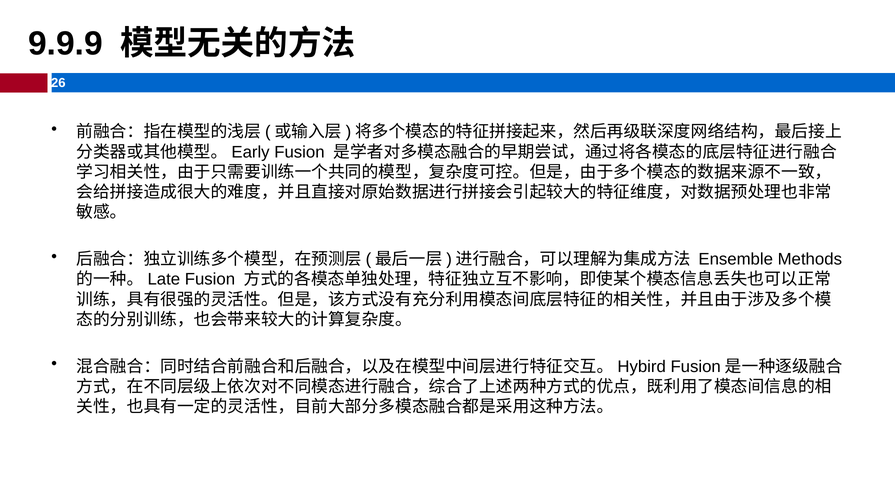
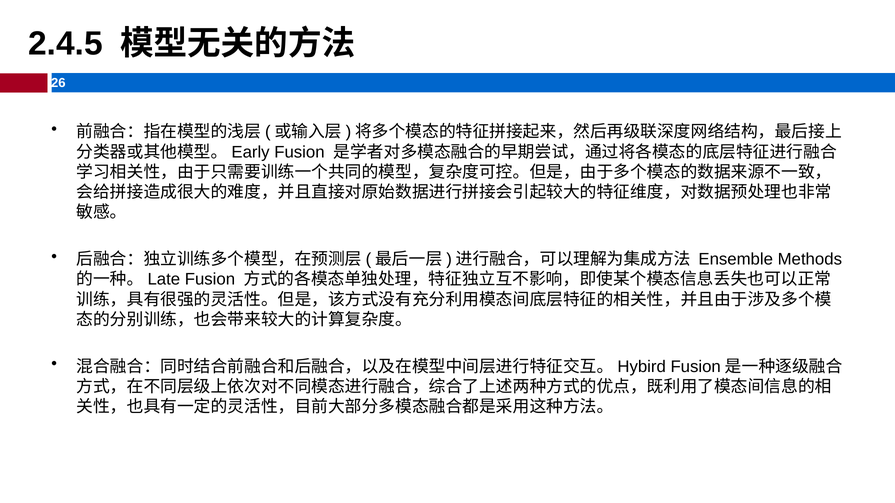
9.9.9: 9.9.9 -> 2.4.5
